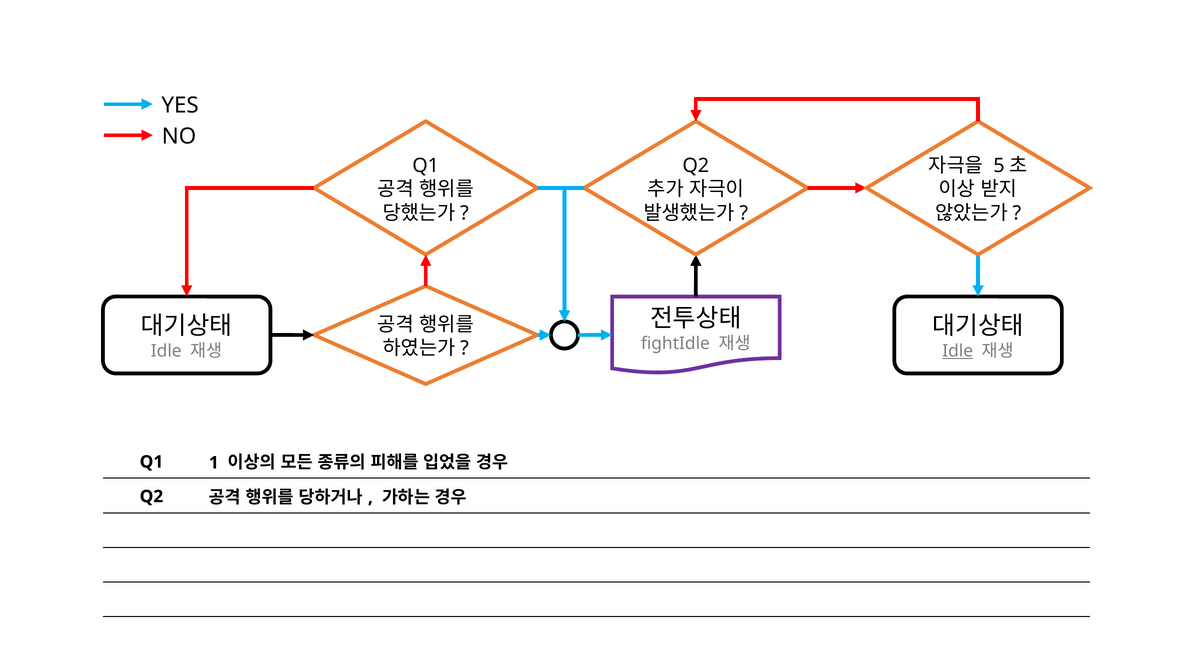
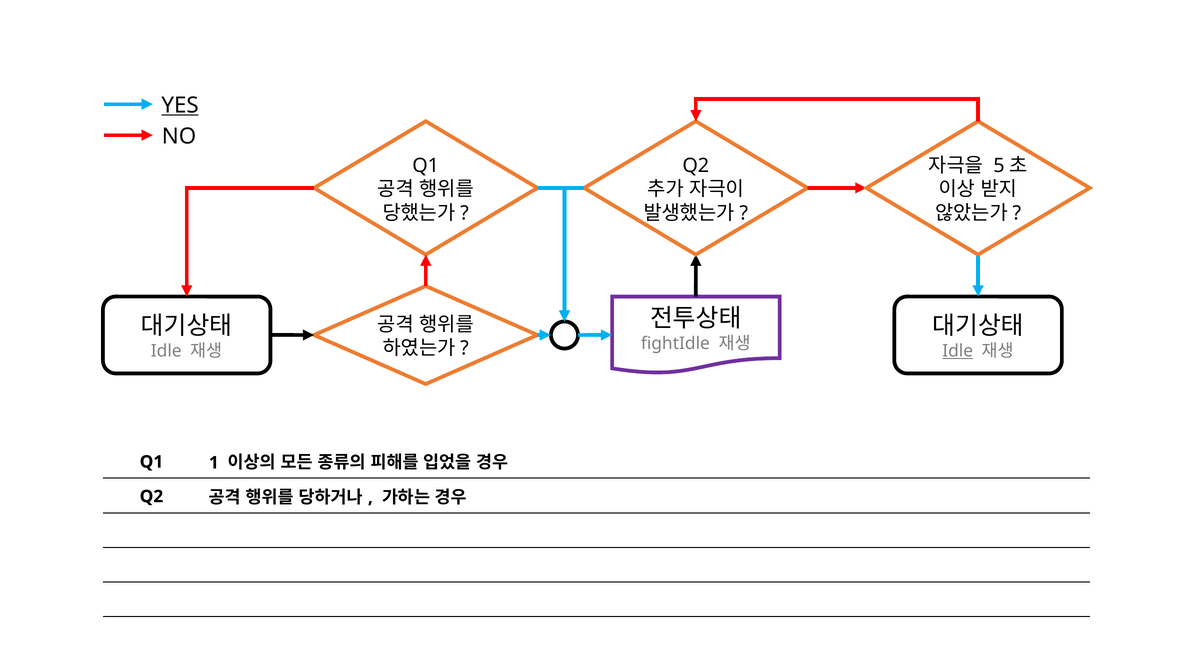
YES underline: none -> present
